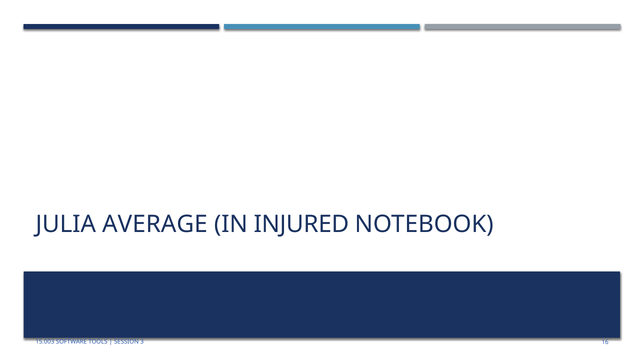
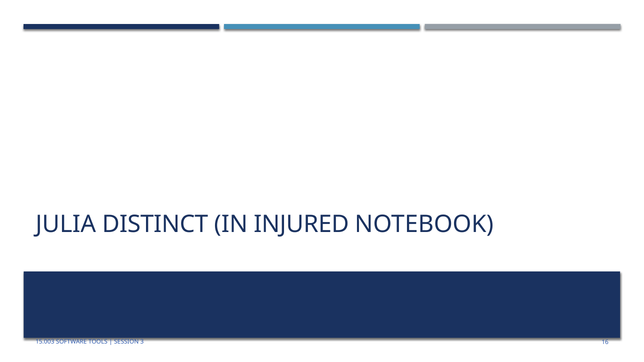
AVERAGE: AVERAGE -> DISTINCT
